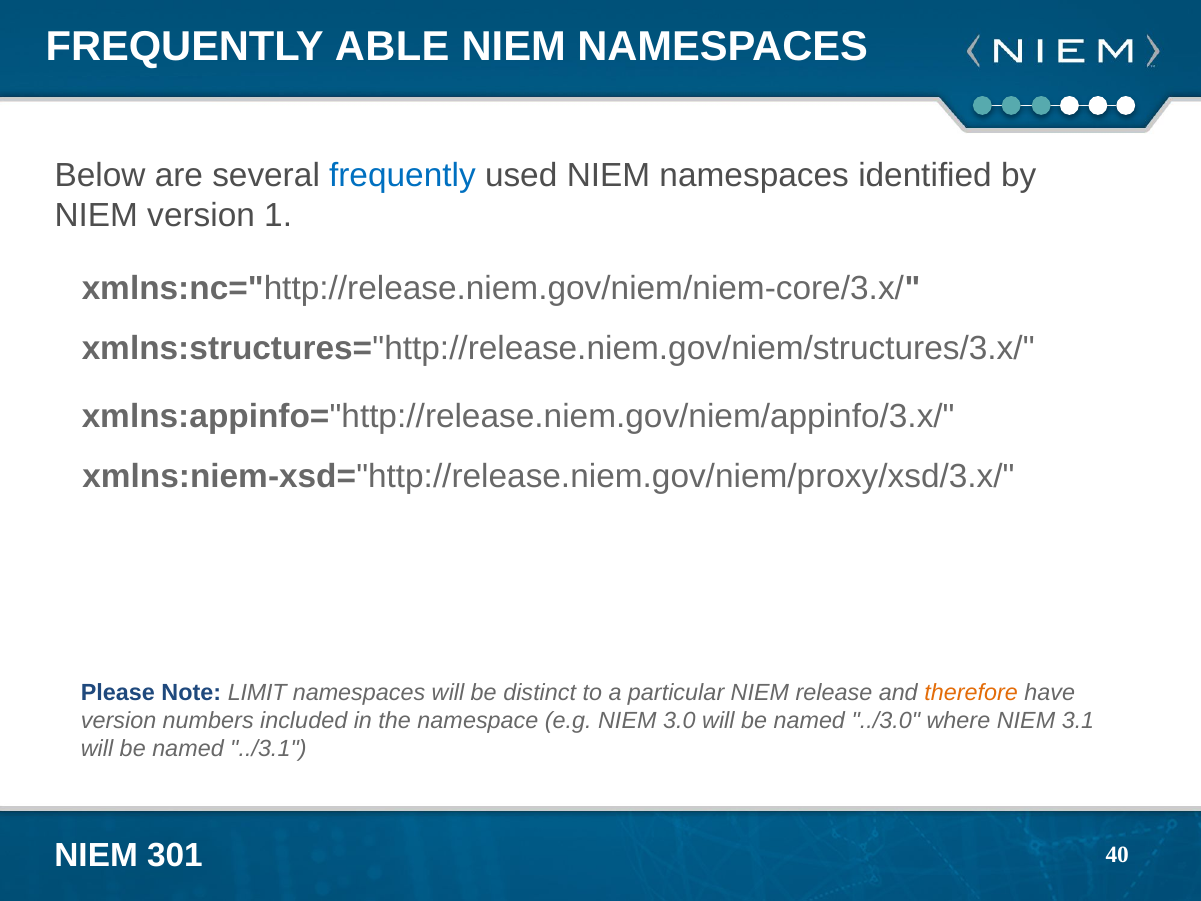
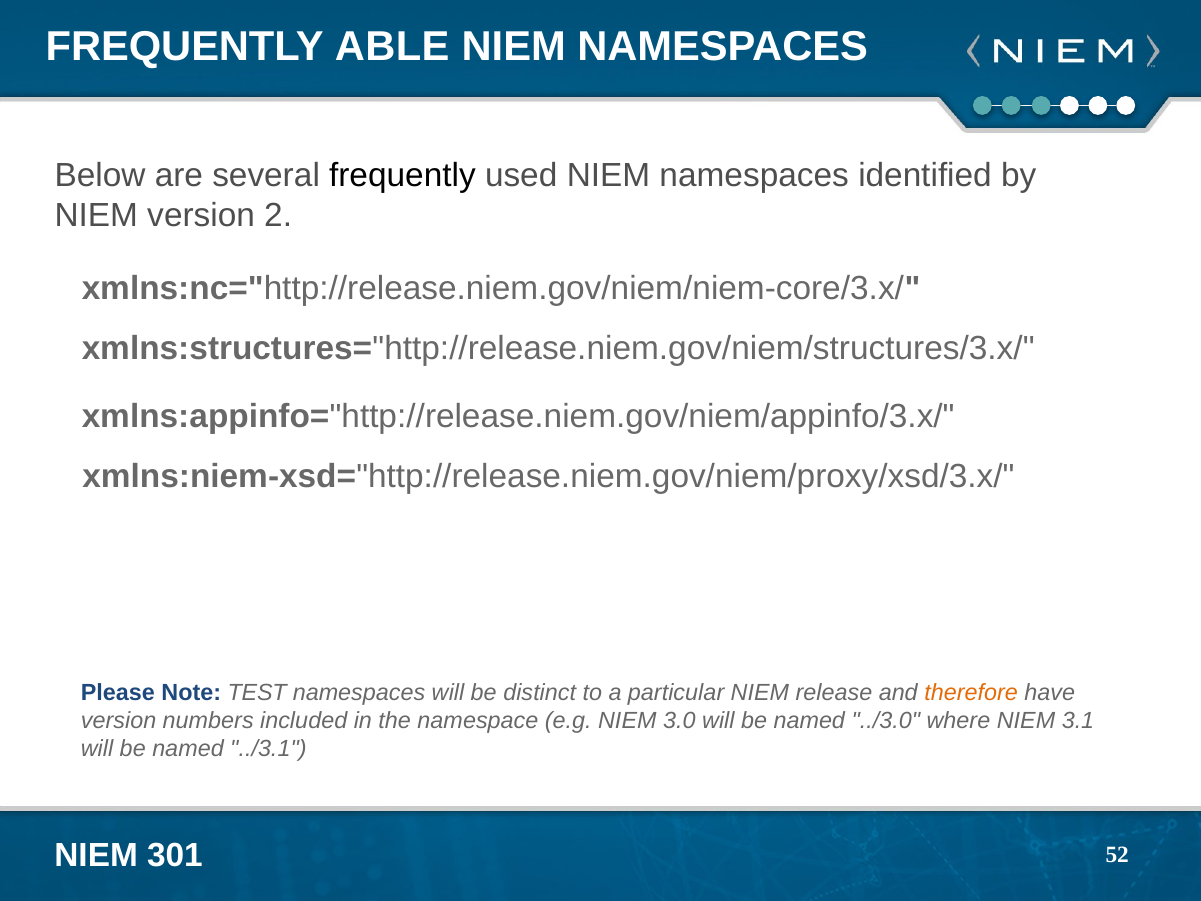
frequently at (402, 176) colour: blue -> black
1: 1 -> 2
LIMIT: LIMIT -> TEST
40: 40 -> 52
